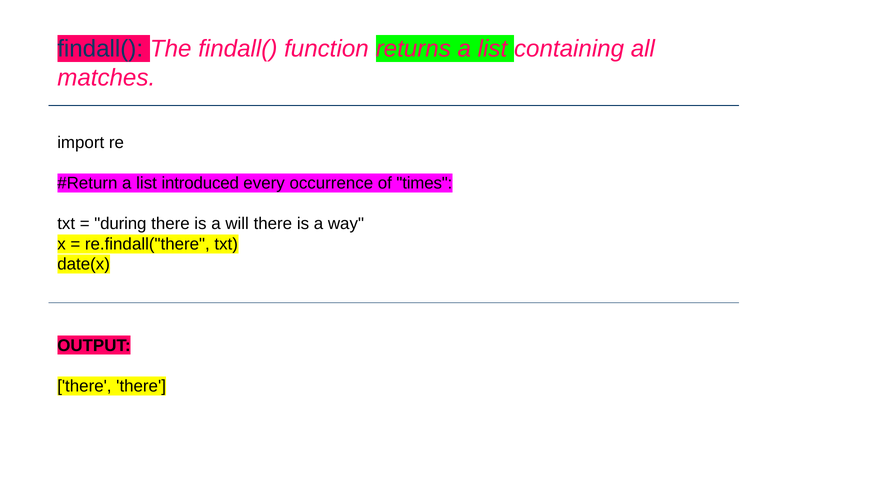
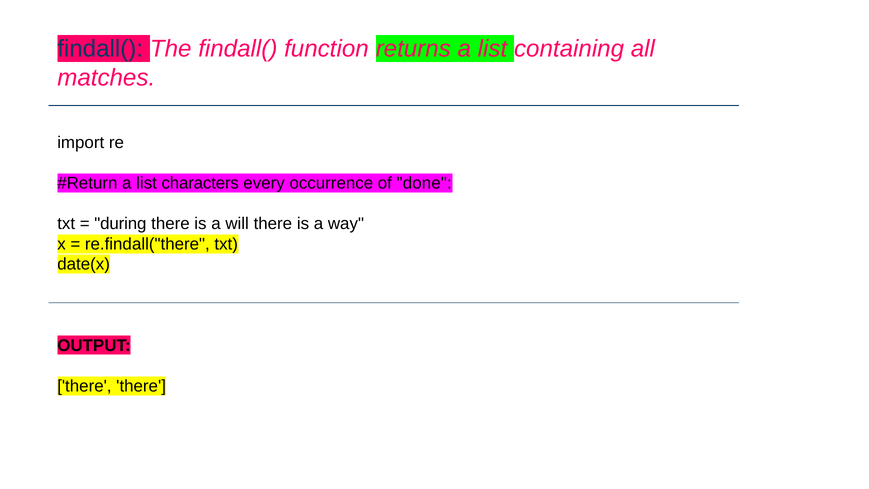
introduced: introduced -> characters
times: times -> done
